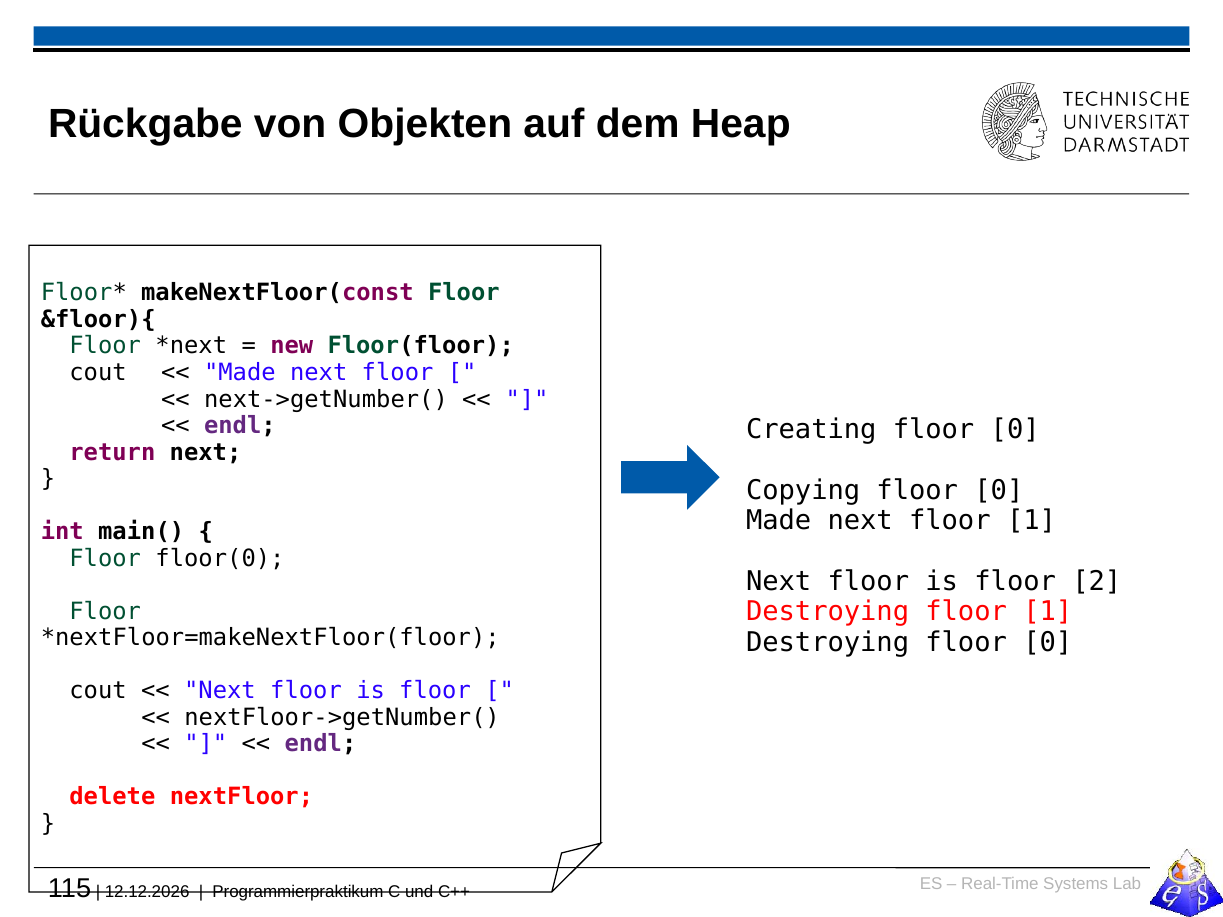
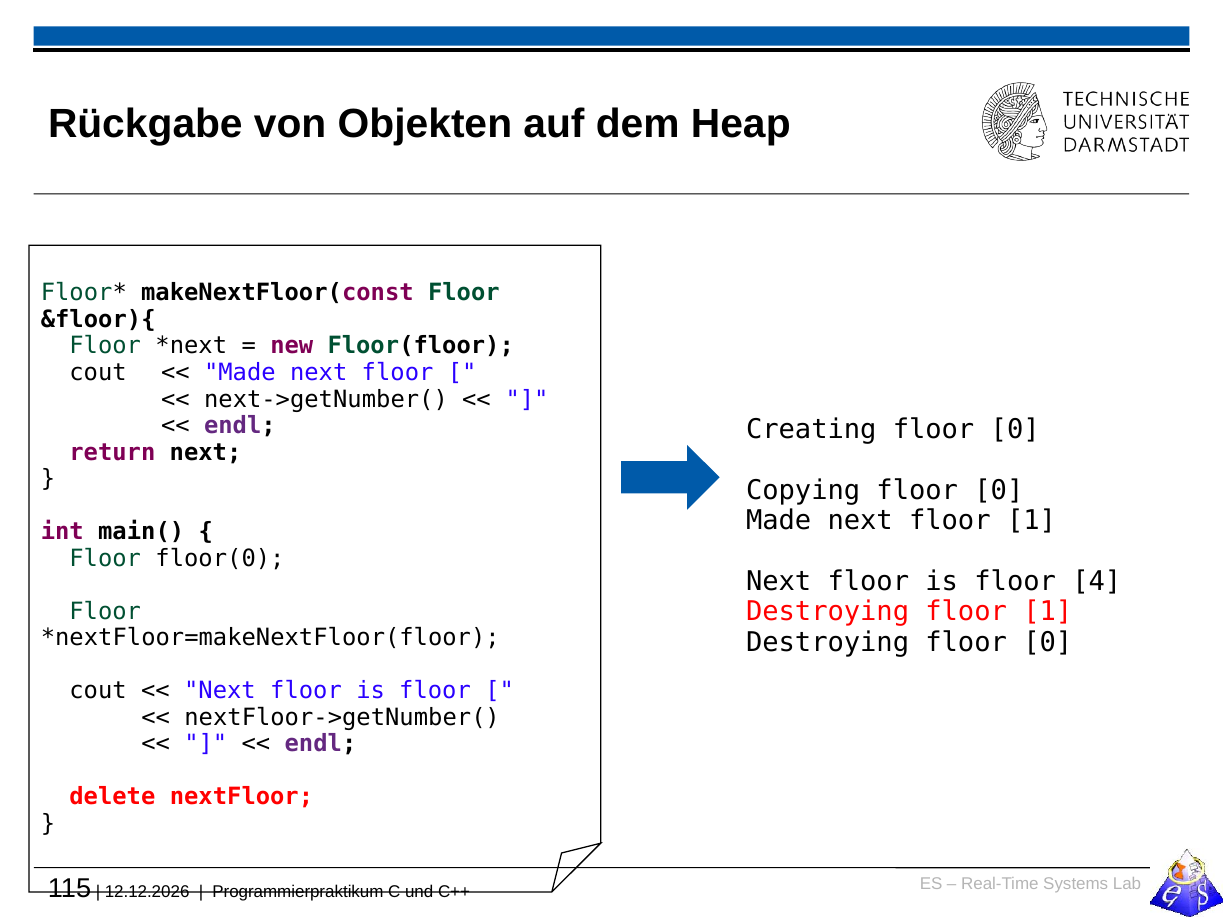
2: 2 -> 4
